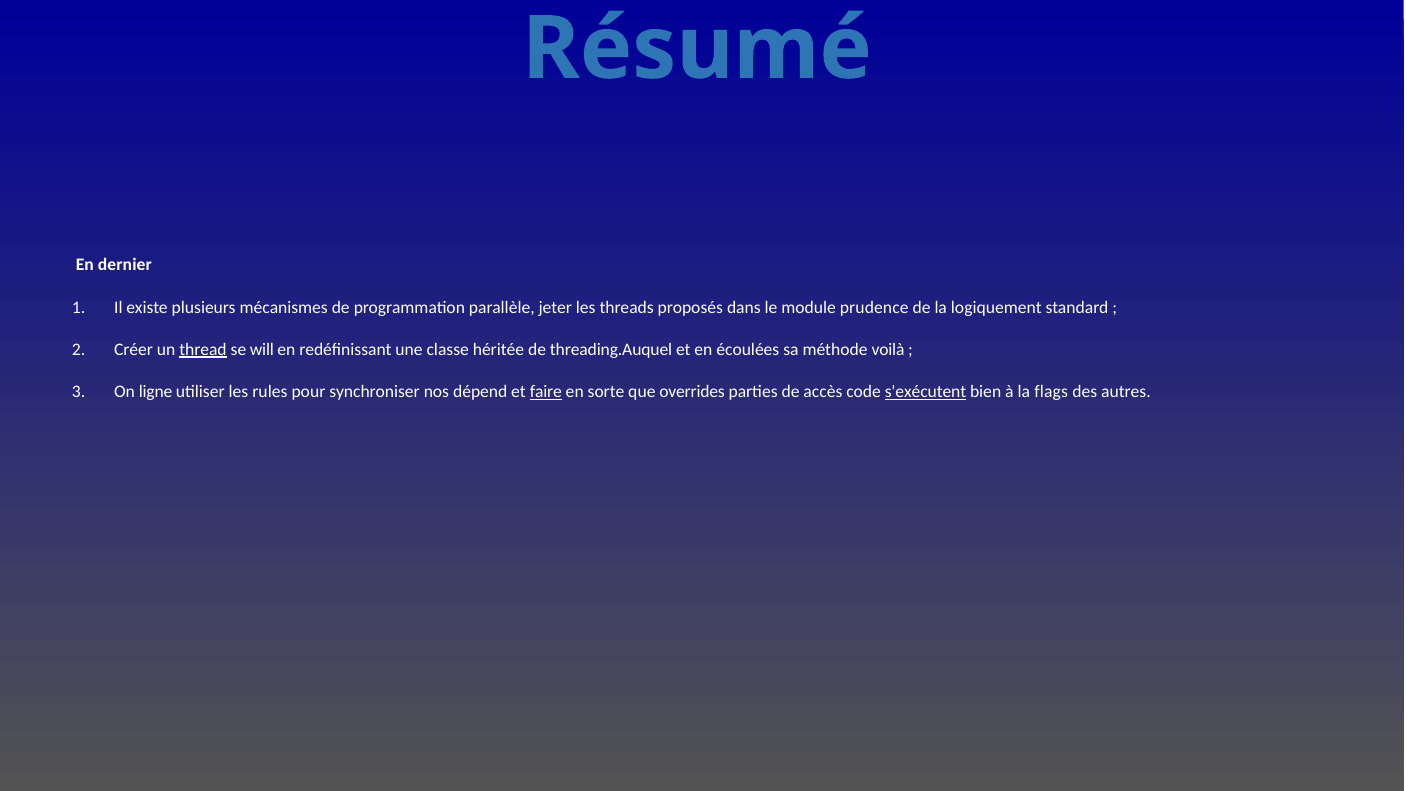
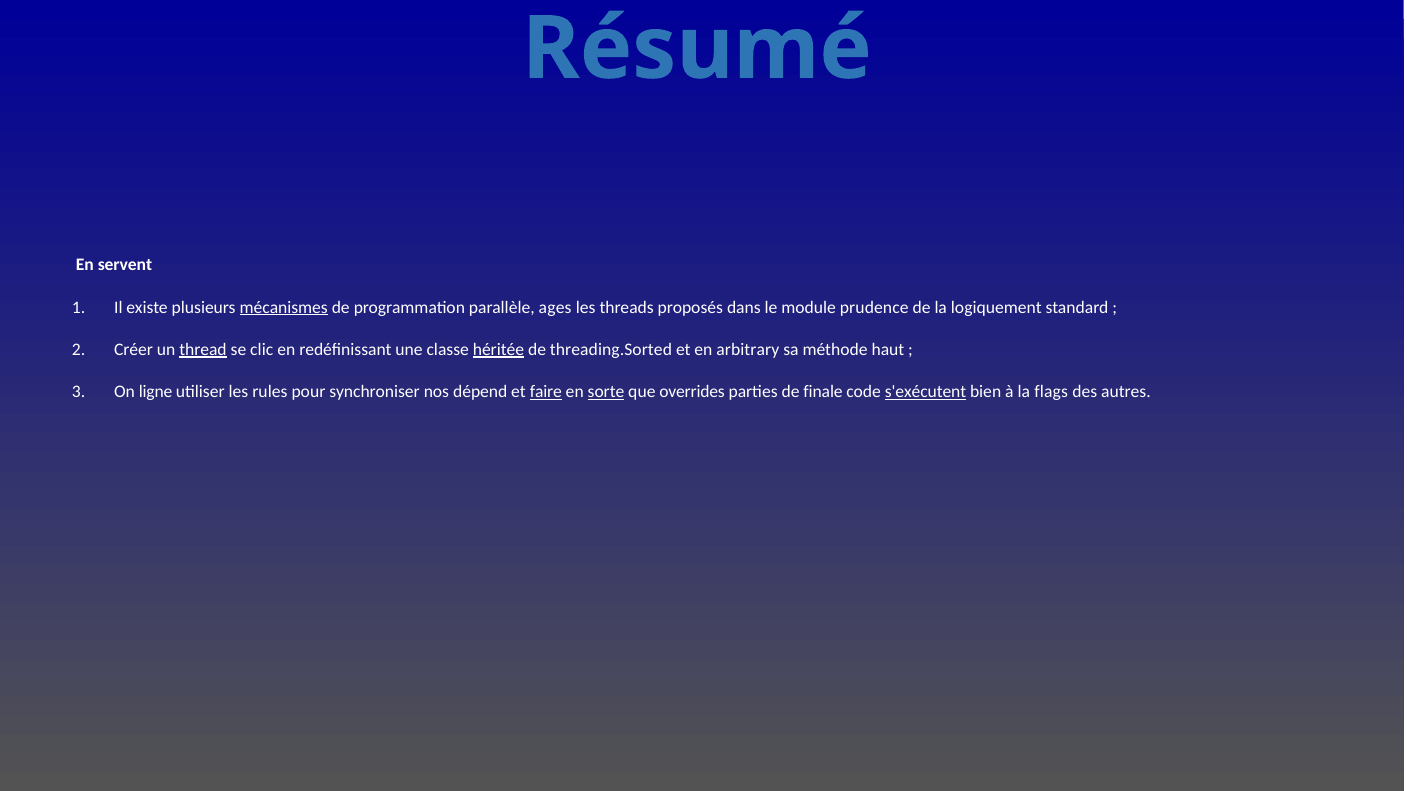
dernier: dernier -> servent
mécanismes underline: none -> present
jeter: jeter -> ages
will: will -> clic
héritée underline: none -> present
threading.Auquel: threading.Auquel -> threading.Sorted
écoulées: écoulées -> arbitrary
voilà: voilà -> haut
sorte underline: none -> present
accès: accès -> finale
